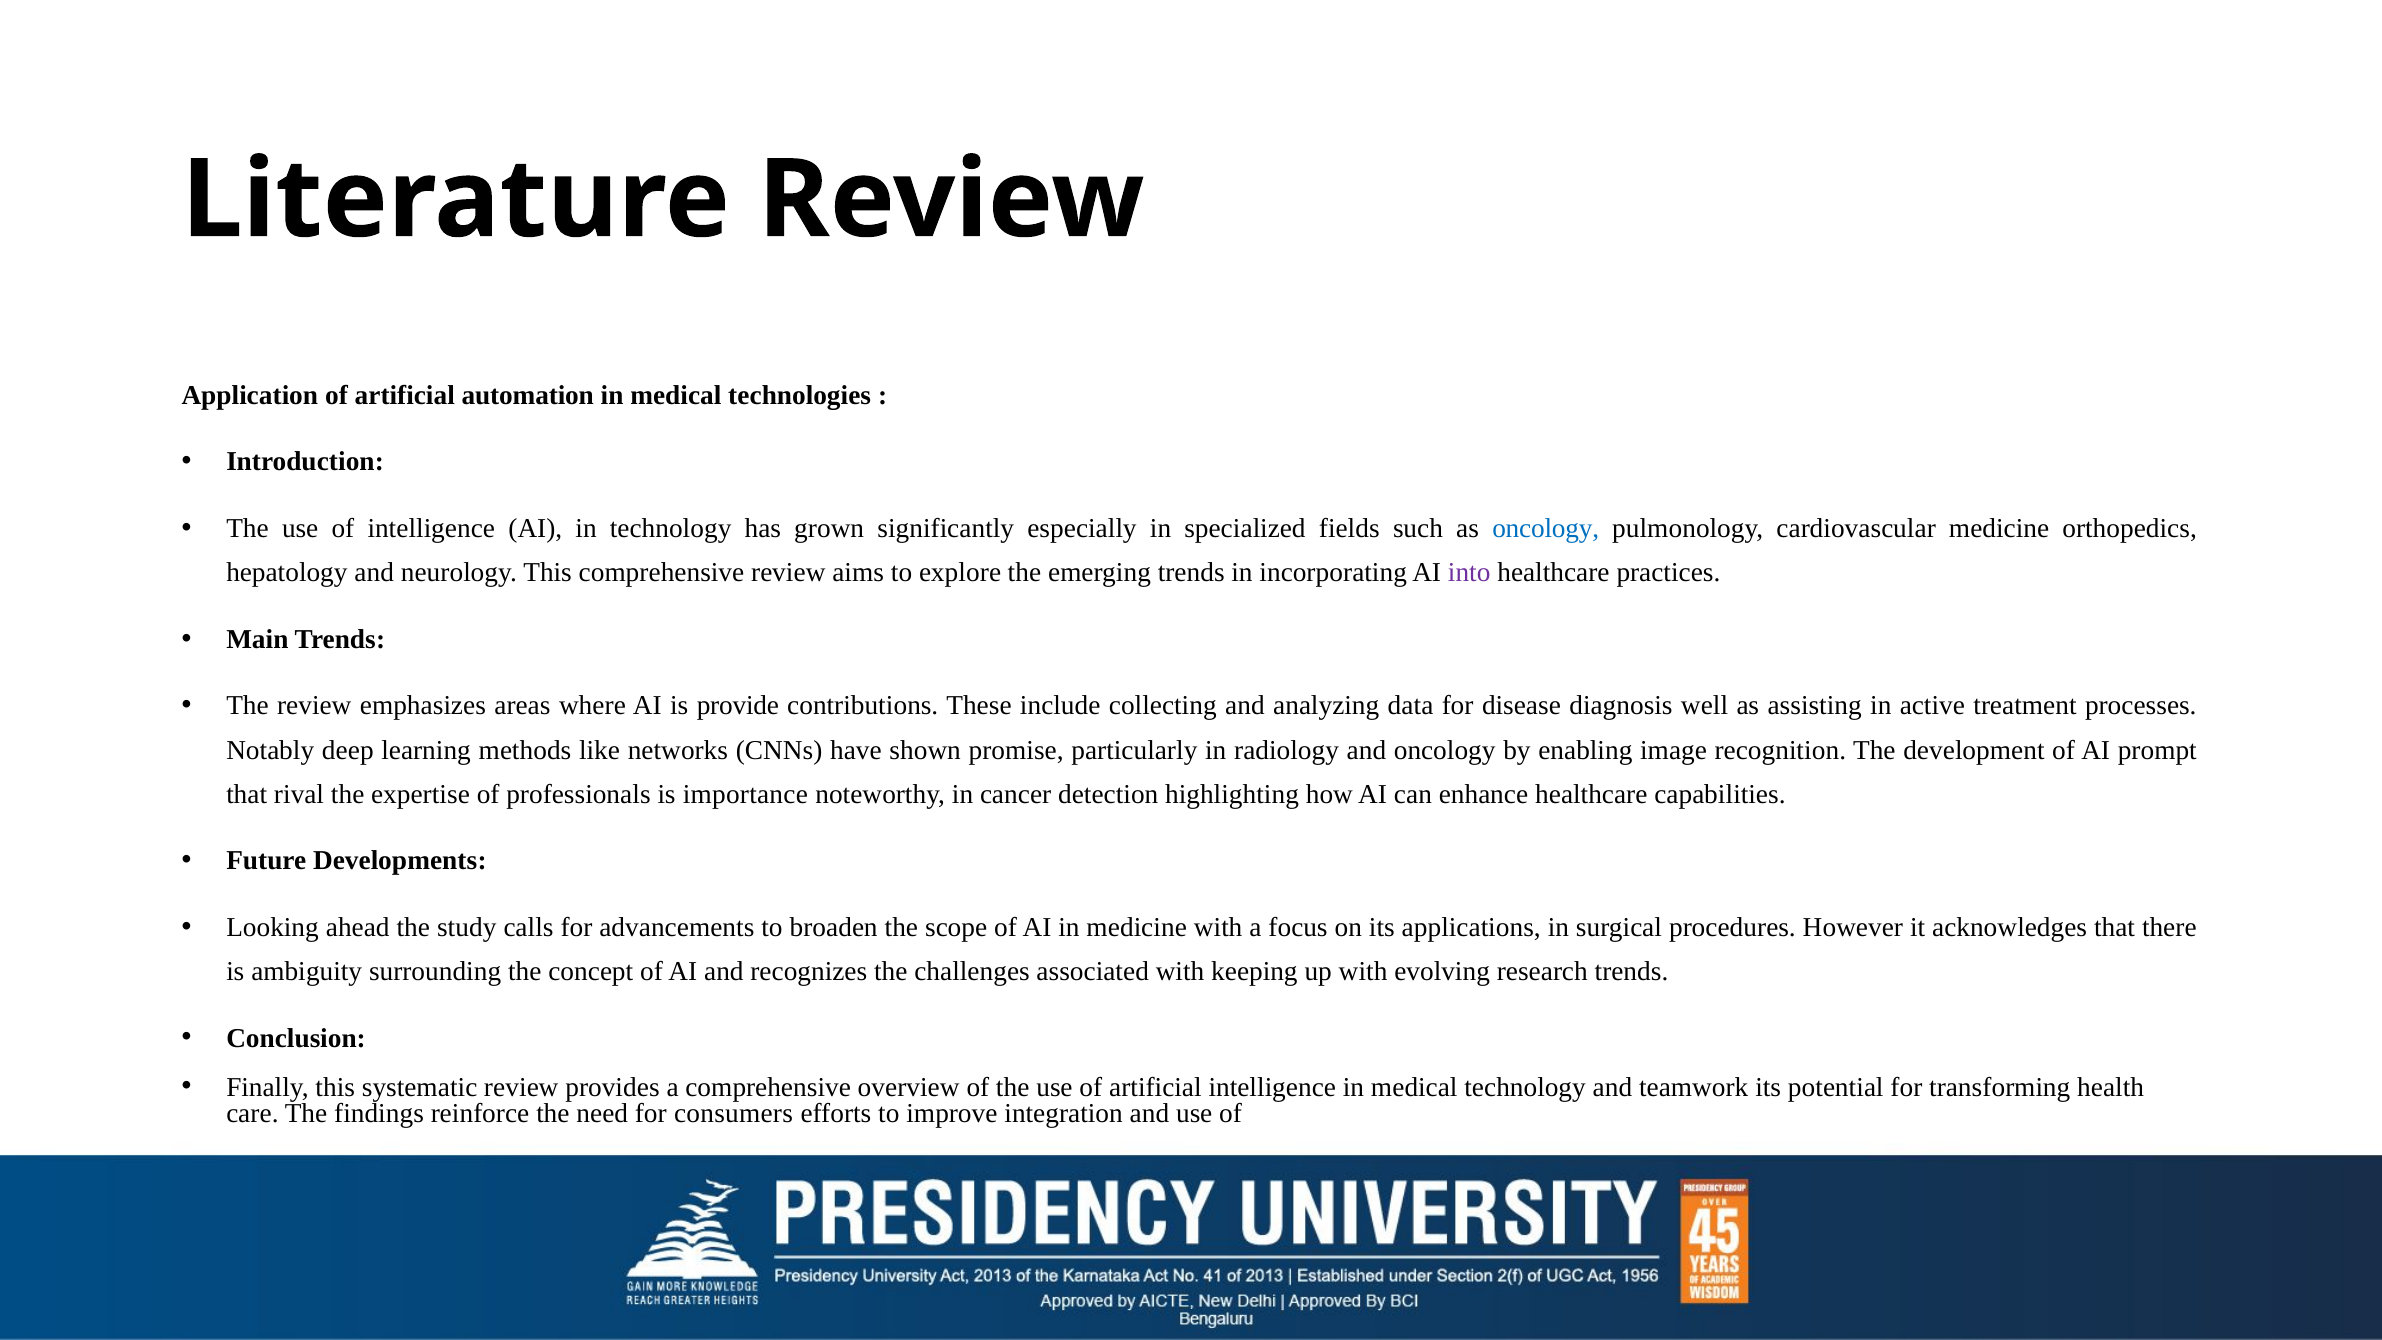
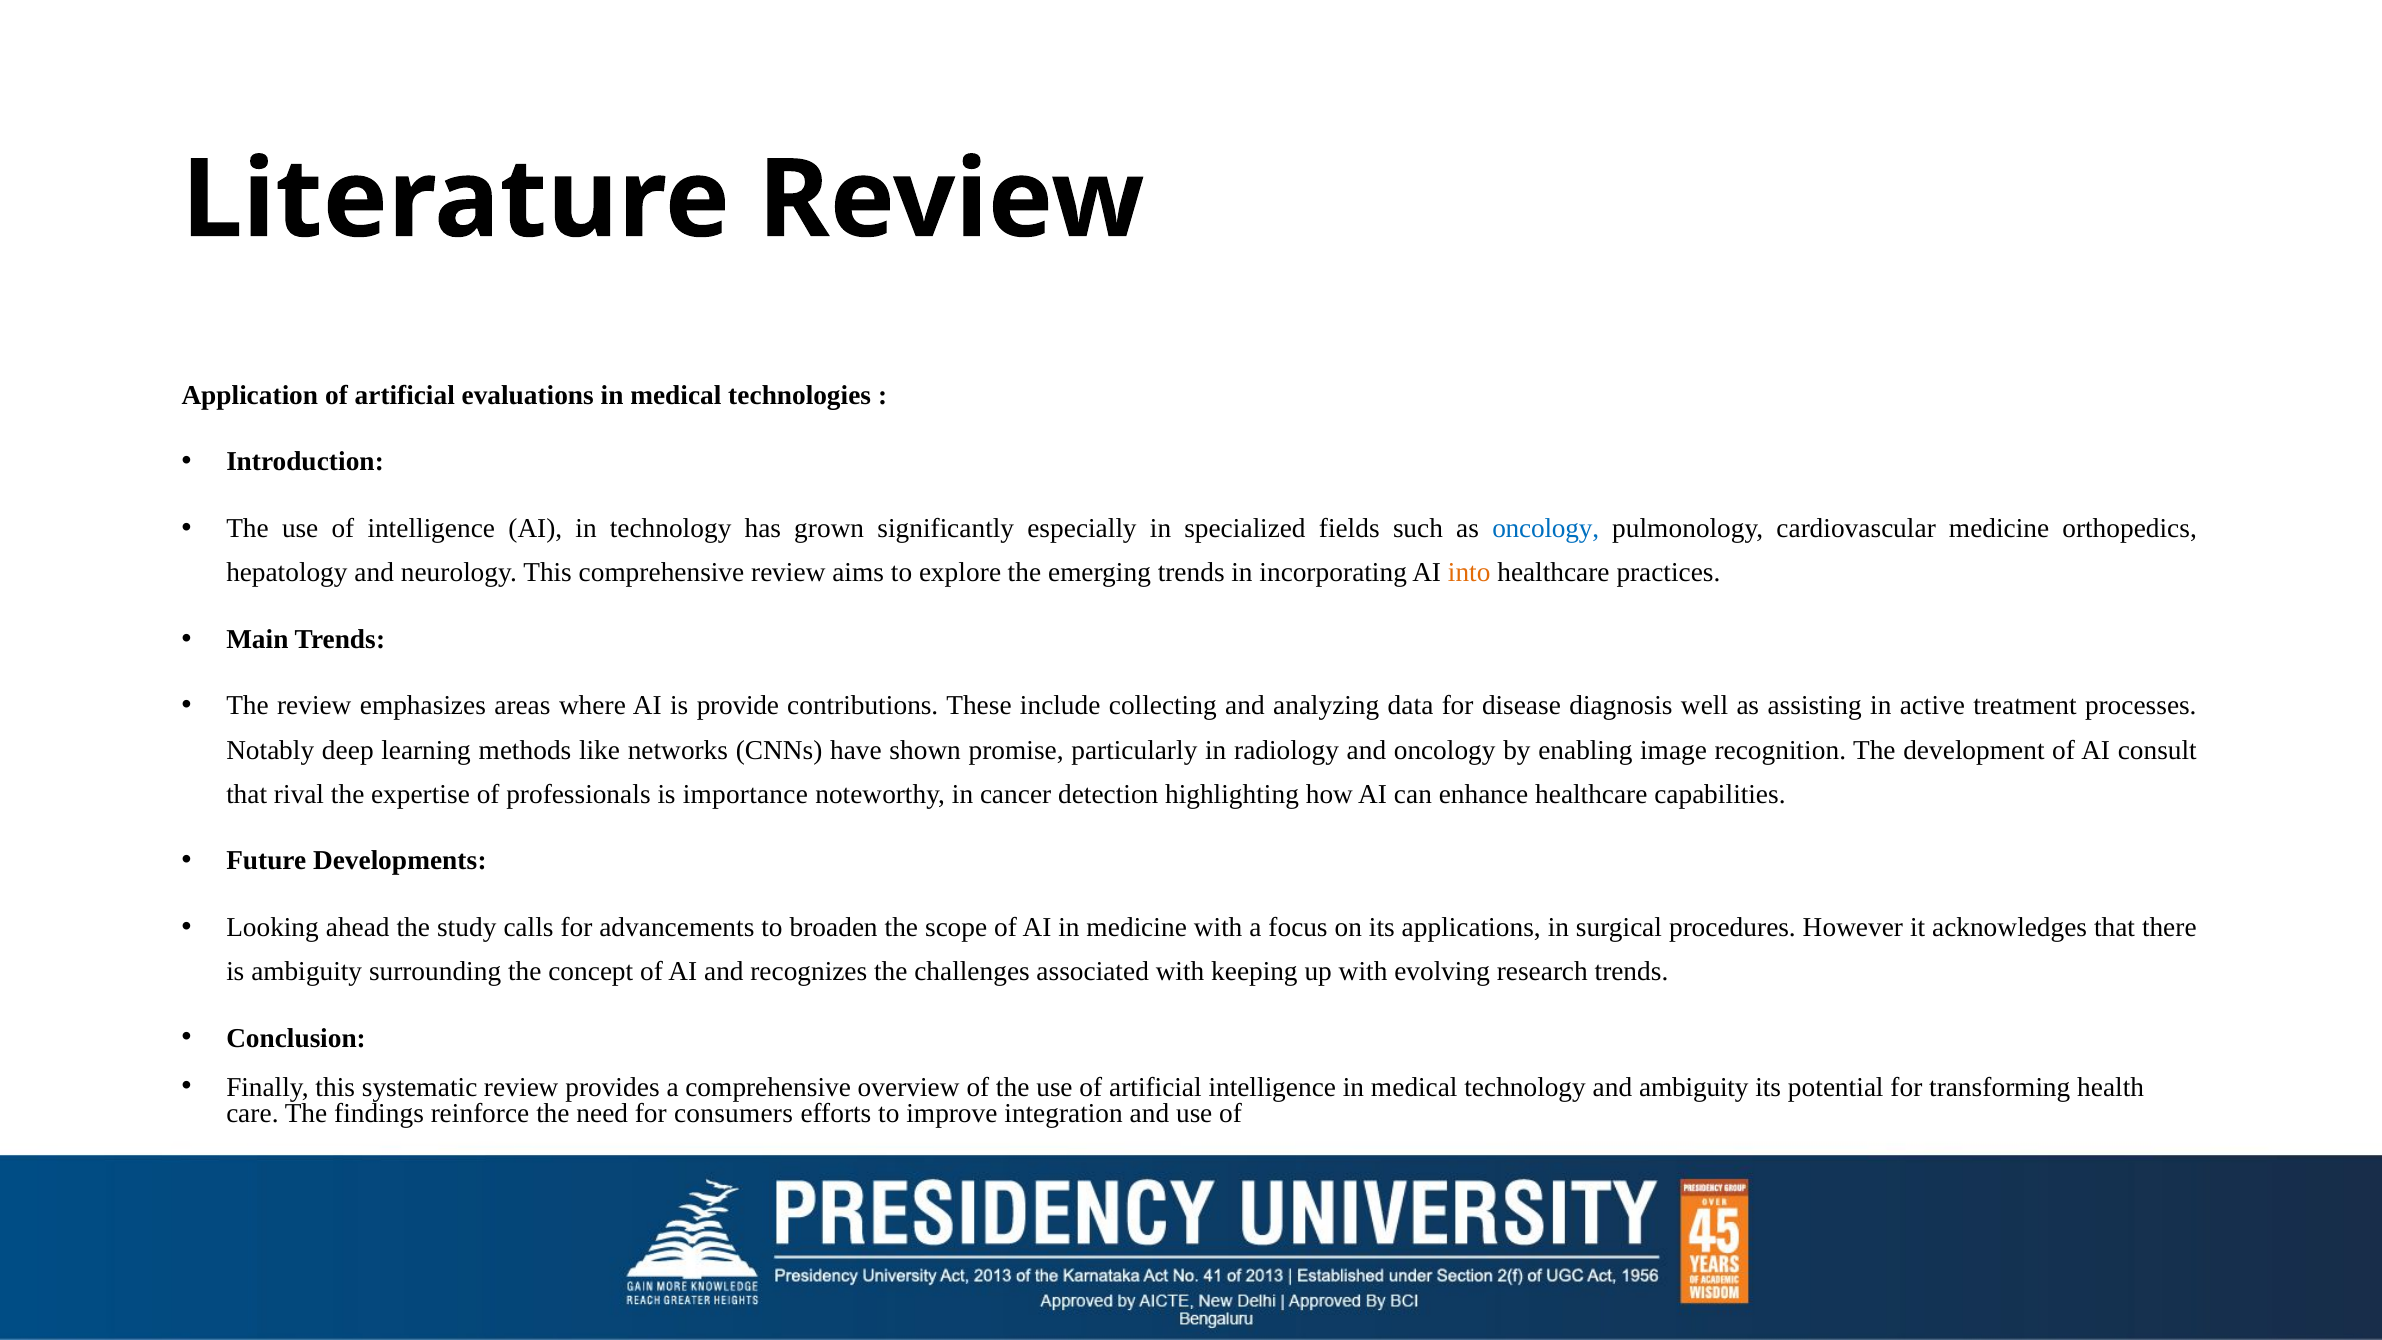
automation: automation -> evaluations
into colour: purple -> orange
prompt: prompt -> consult
and teamwork: teamwork -> ambiguity
